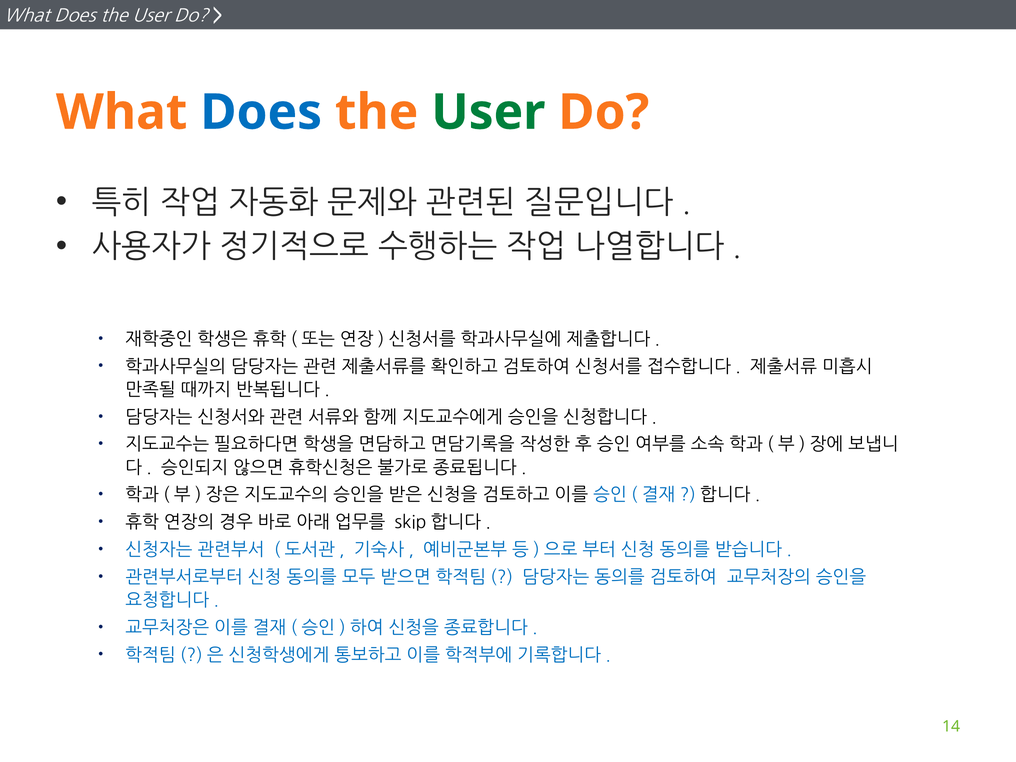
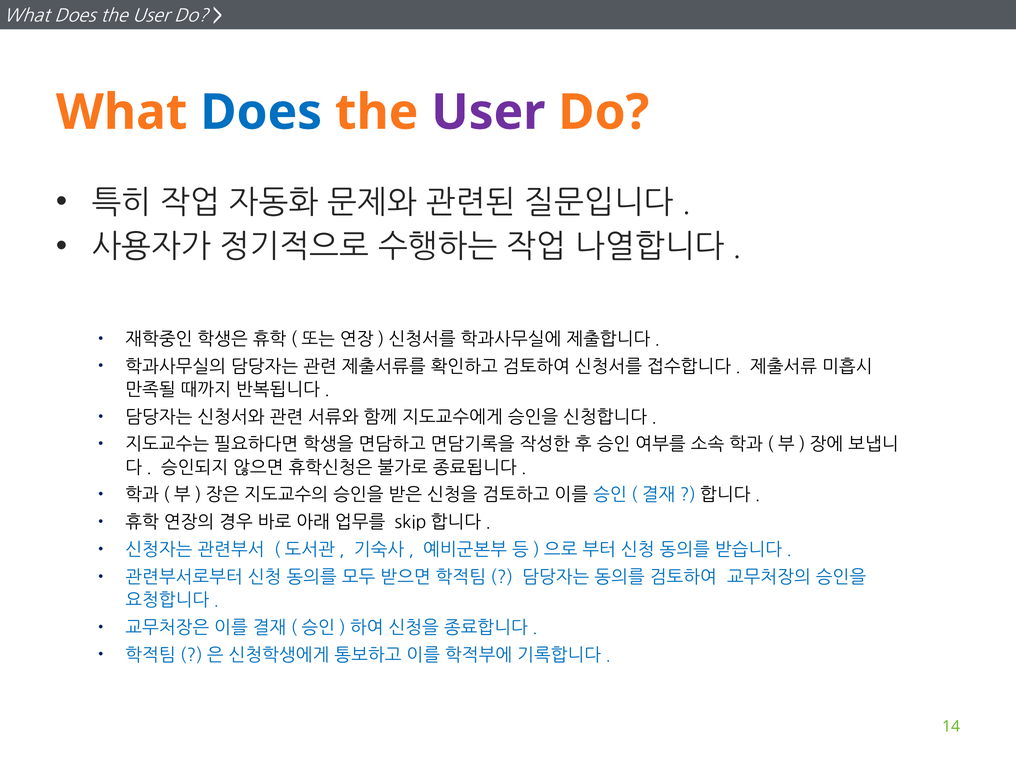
User at (488, 112) colour: green -> purple
